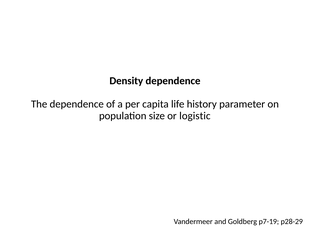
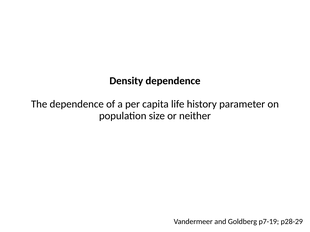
logistic: logistic -> neither
